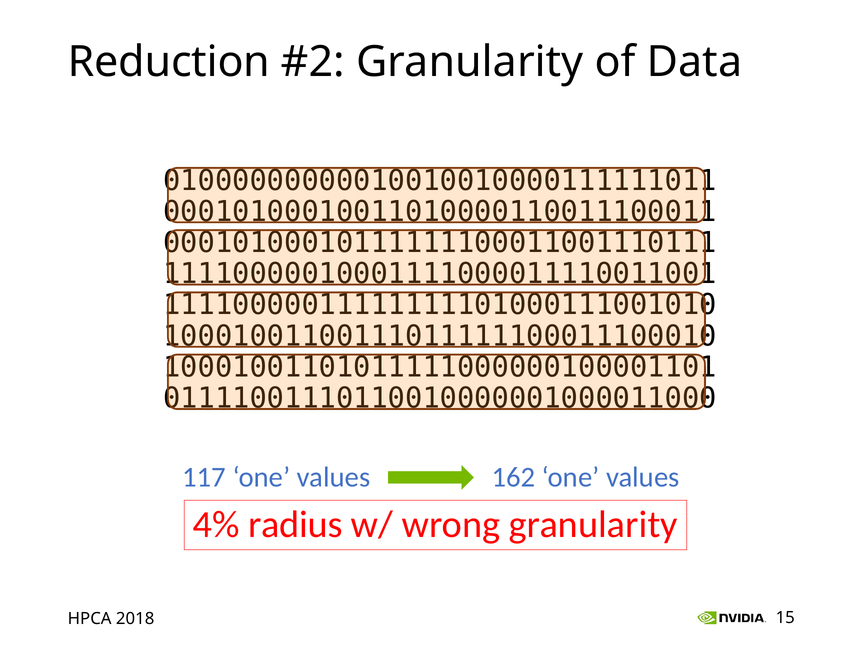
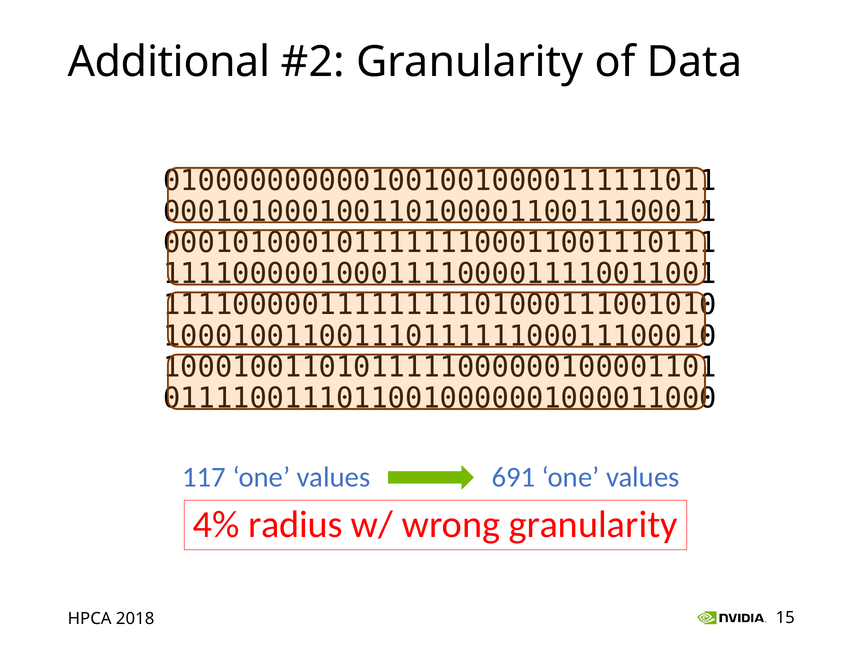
Reduction: Reduction -> Additional
162: 162 -> 691
